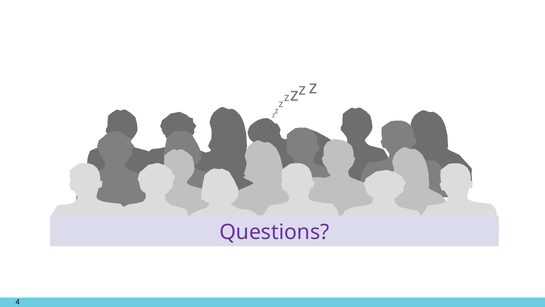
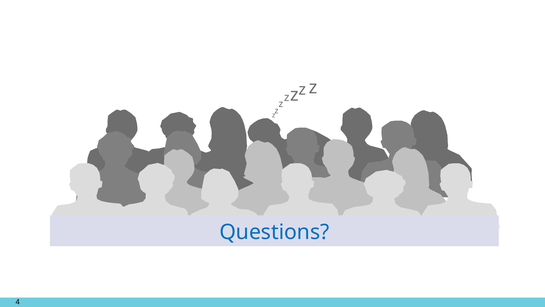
Questions colour: purple -> blue
